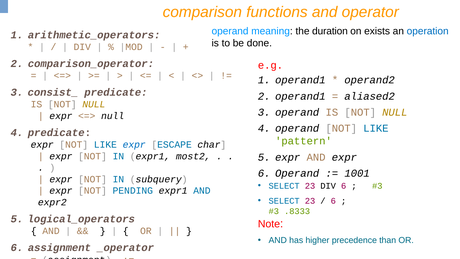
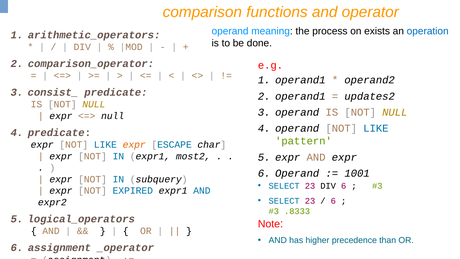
duration: duration -> process
aliased2: aliased2 -> updates2
expr at (134, 145) colour: blue -> orange
PENDING: PENDING -> EXPIRED
